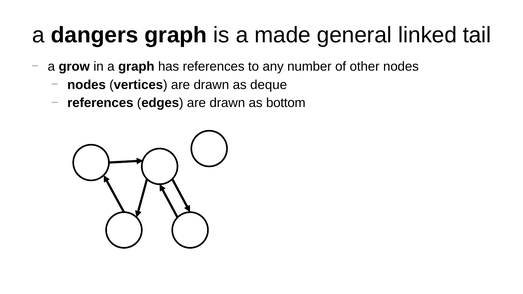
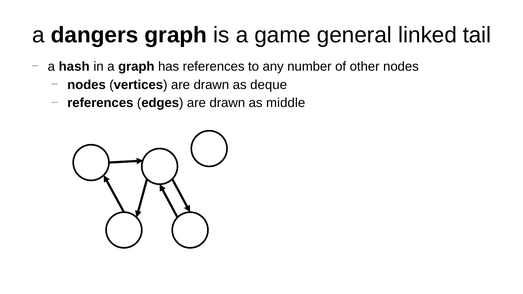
made: made -> game
grow: grow -> hash
bottom: bottom -> middle
